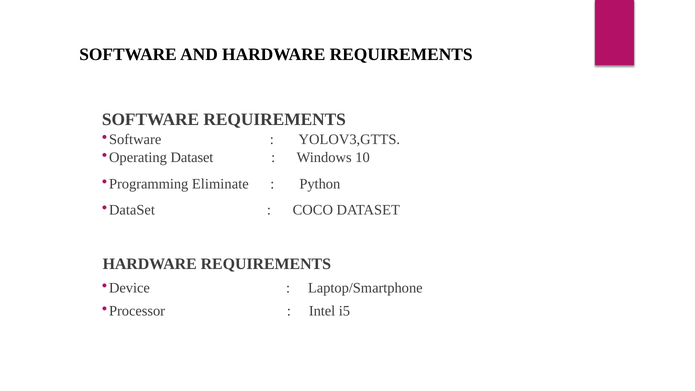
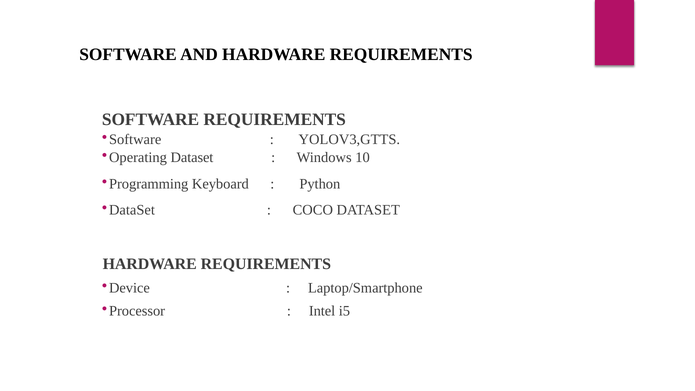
Eliminate: Eliminate -> Keyboard
